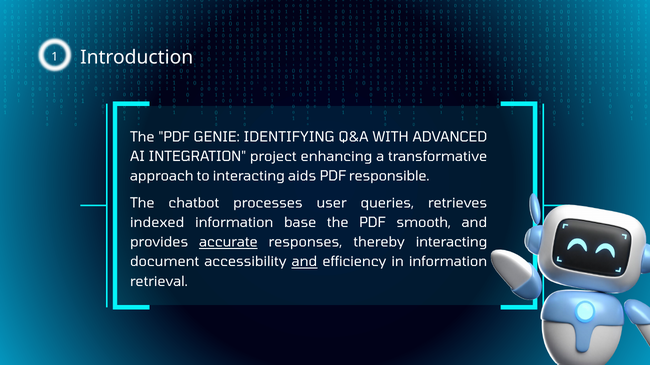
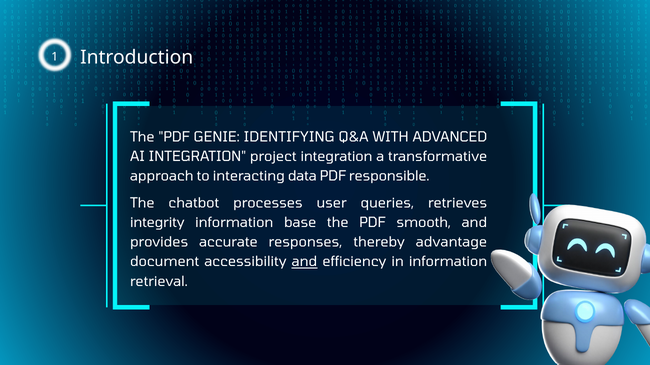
project enhancing: enhancing -> integration
aids: aids -> data
indexed: indexed -> integrity
accurate underline: present -> none
thereby interacting: interacting -> advantage
